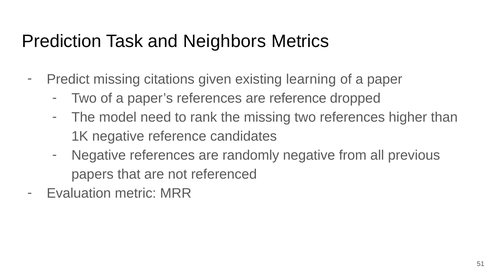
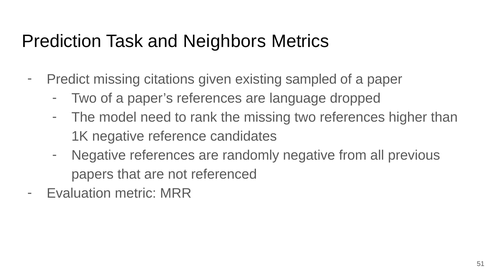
learning: learning -> sampled
are reference: reference -> language
